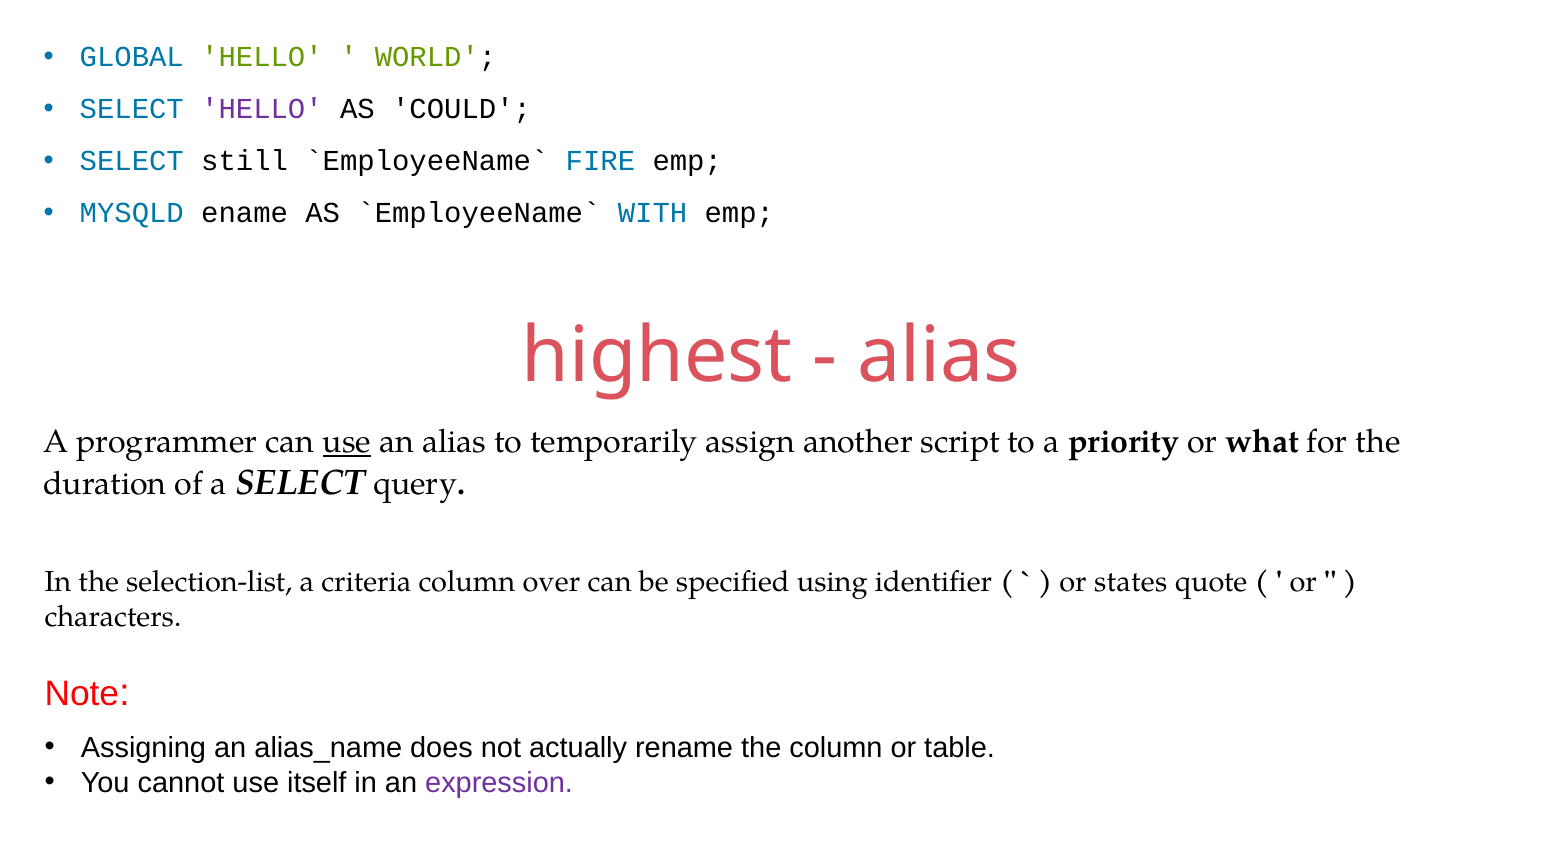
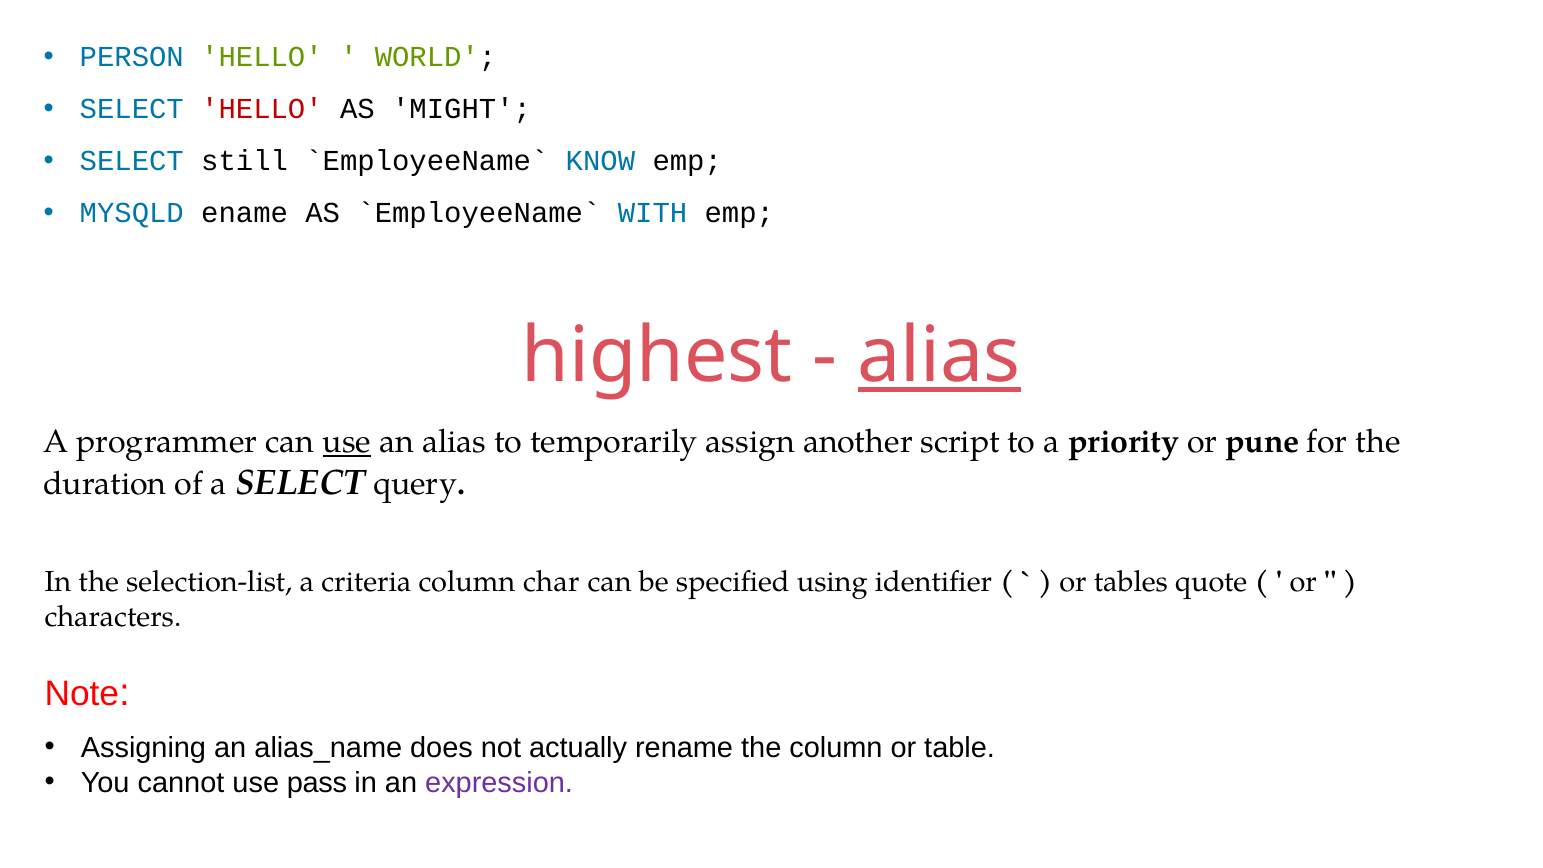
GLOBAL: GLOBAL -> PERSON
HELLO at (262, 109) colour: purple -> red
COULD: COULD -> MIGHT
FIRE: FIRE -> KNOW
alias at (939, 356) underline: none -> present
what: what -> pune
over: over -> char
states: states -> tables
itself: itself -> pass
